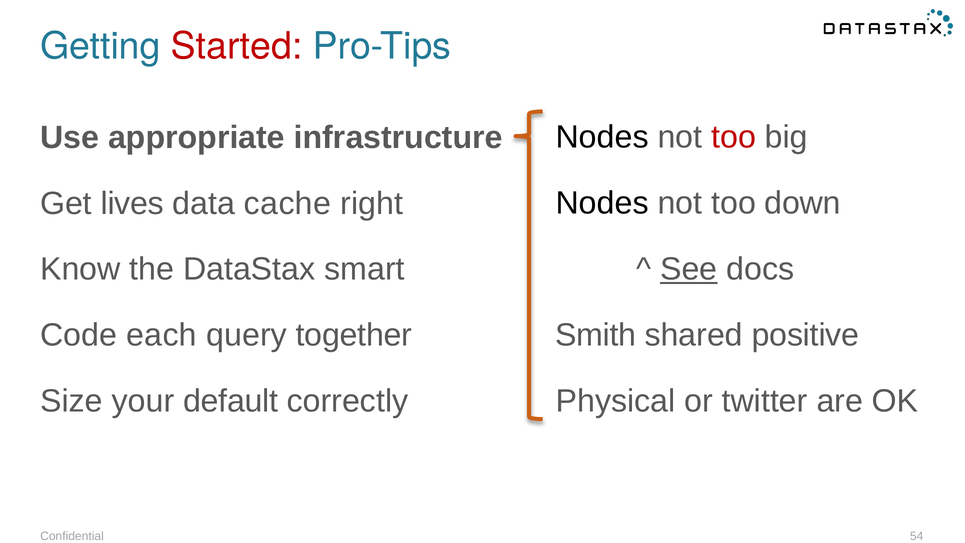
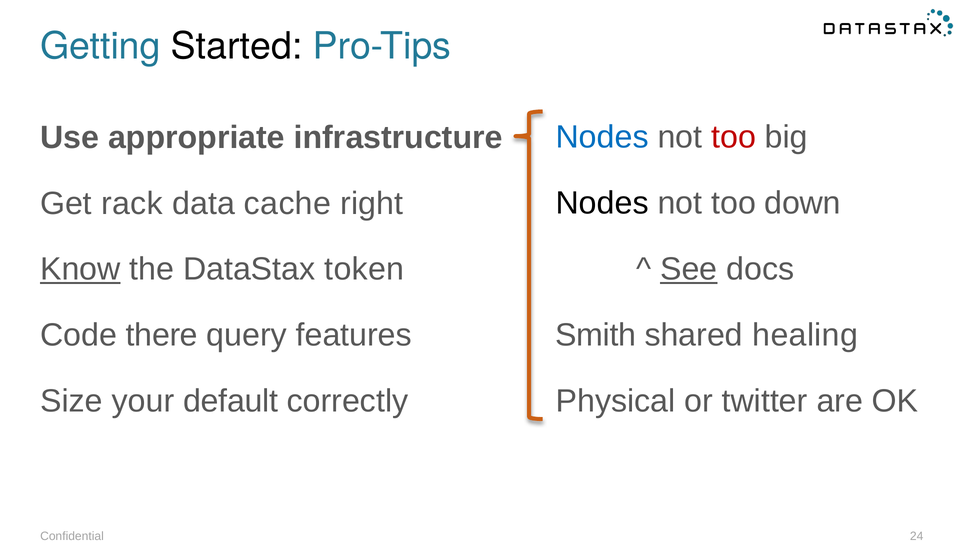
Started colour: red -> black
Nodes at (602, 137) colour: black -> blue
lives: lives -> rack
Know underline: none -> present
smart: smart -> token
positive: positive -> healing
each: each -> there
together: together -> features
54: 54 -> 24
